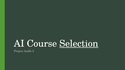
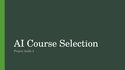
Selection underline: present -> none
